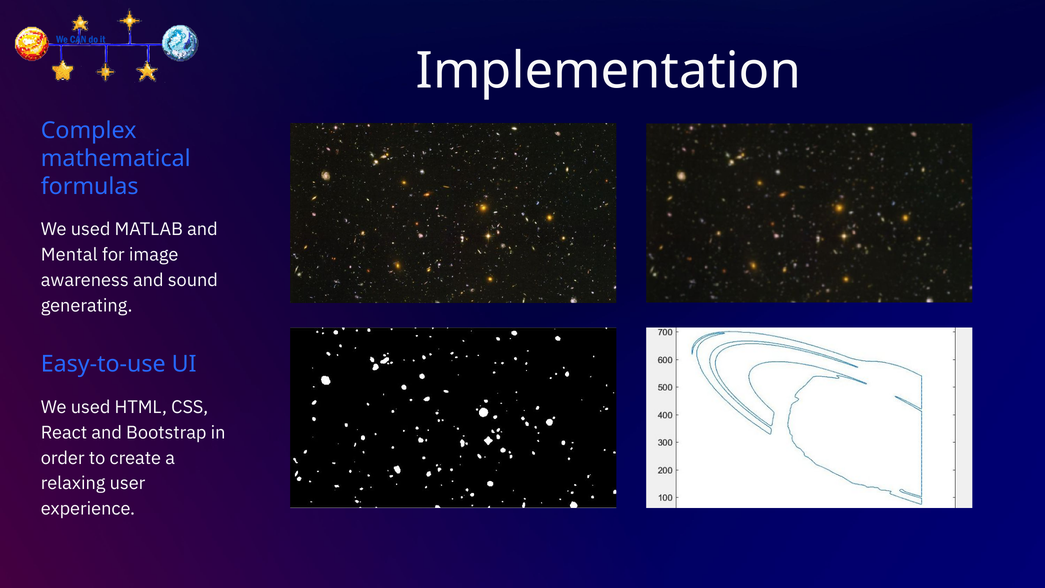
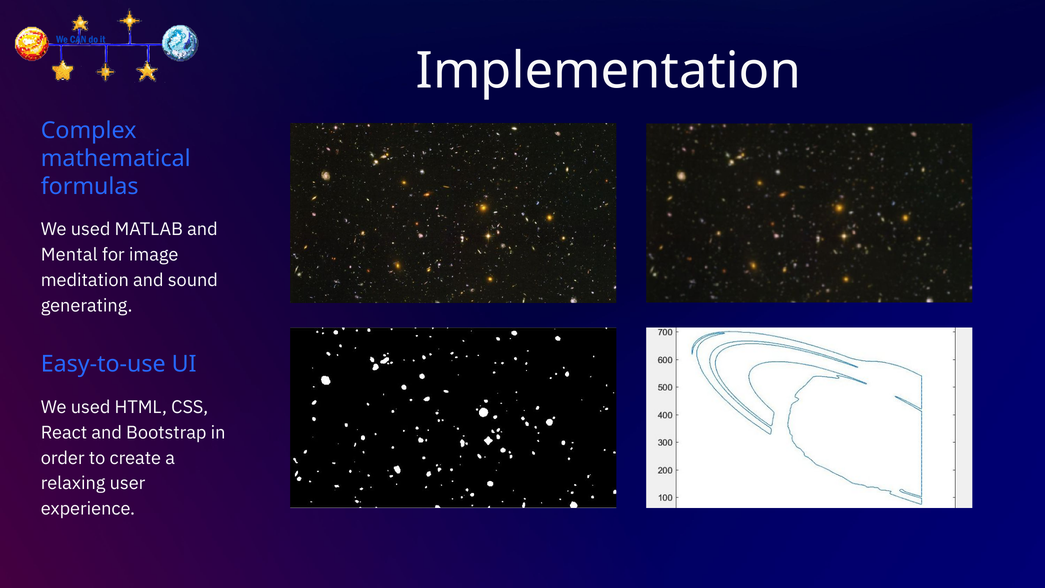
awareness: awareness -> meditation
